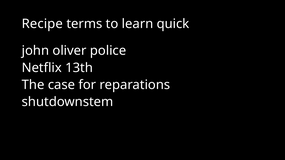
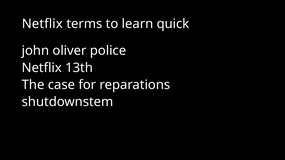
Recipe at (42, 24): Recipe -> Netflix
